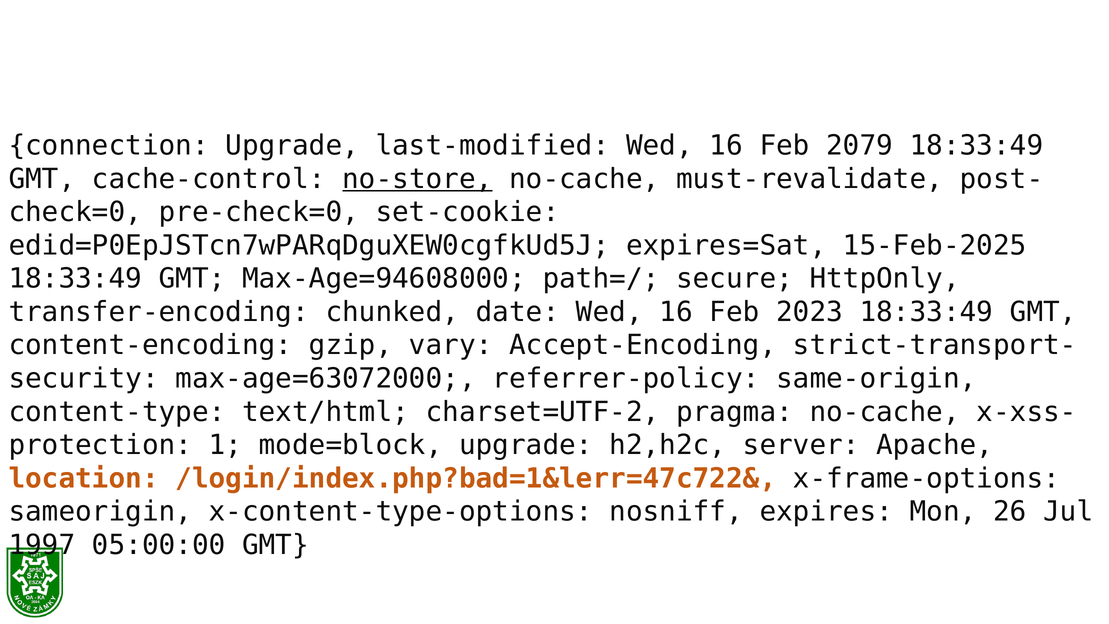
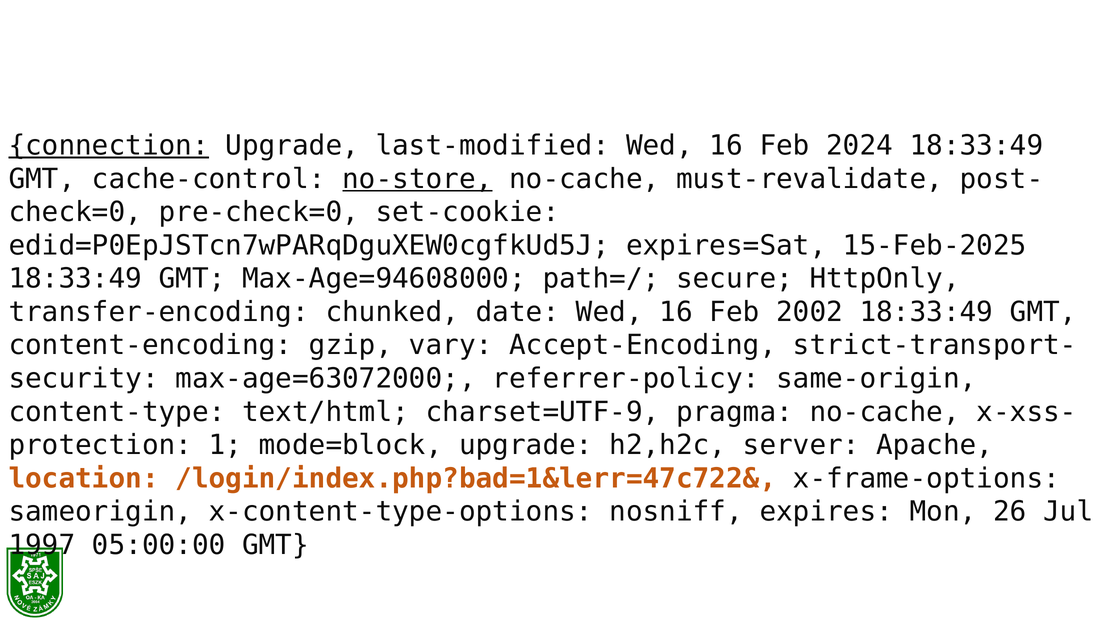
connection underline: none -> present
2079: 2079 -> 2024
2023: 2023 -> 2002
charset=UTF-2: charset=UTF-2 -> charset=UTF-9
